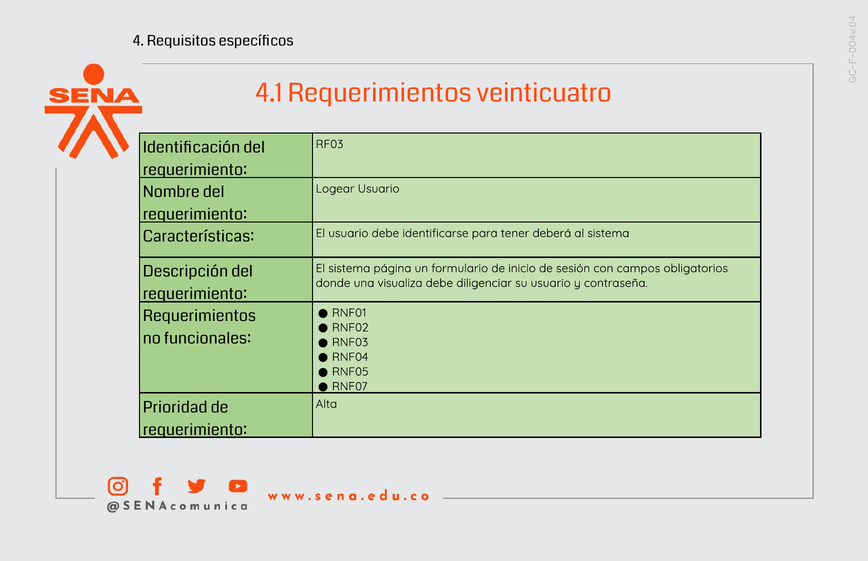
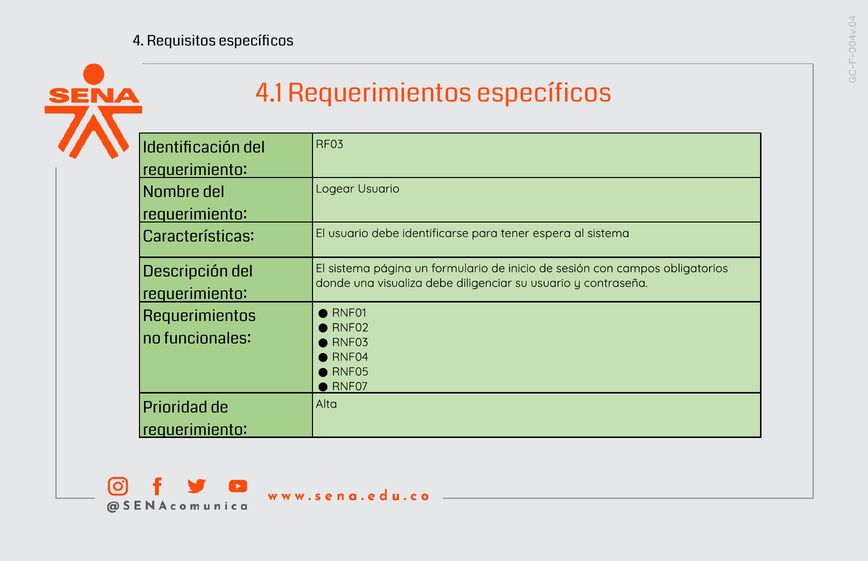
Requerimientos veinticuatro: veinticuatro -> específicos
deberá: deberá -> espera
